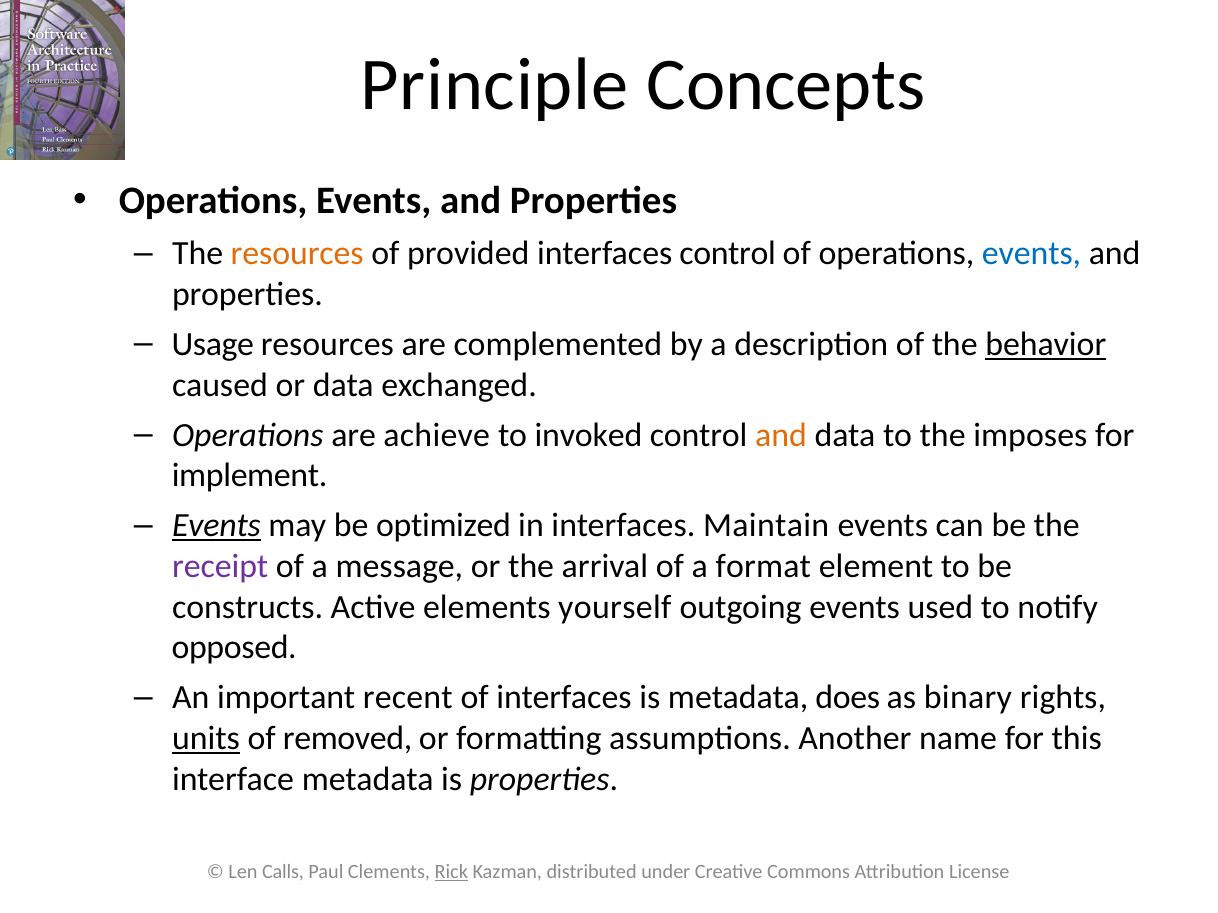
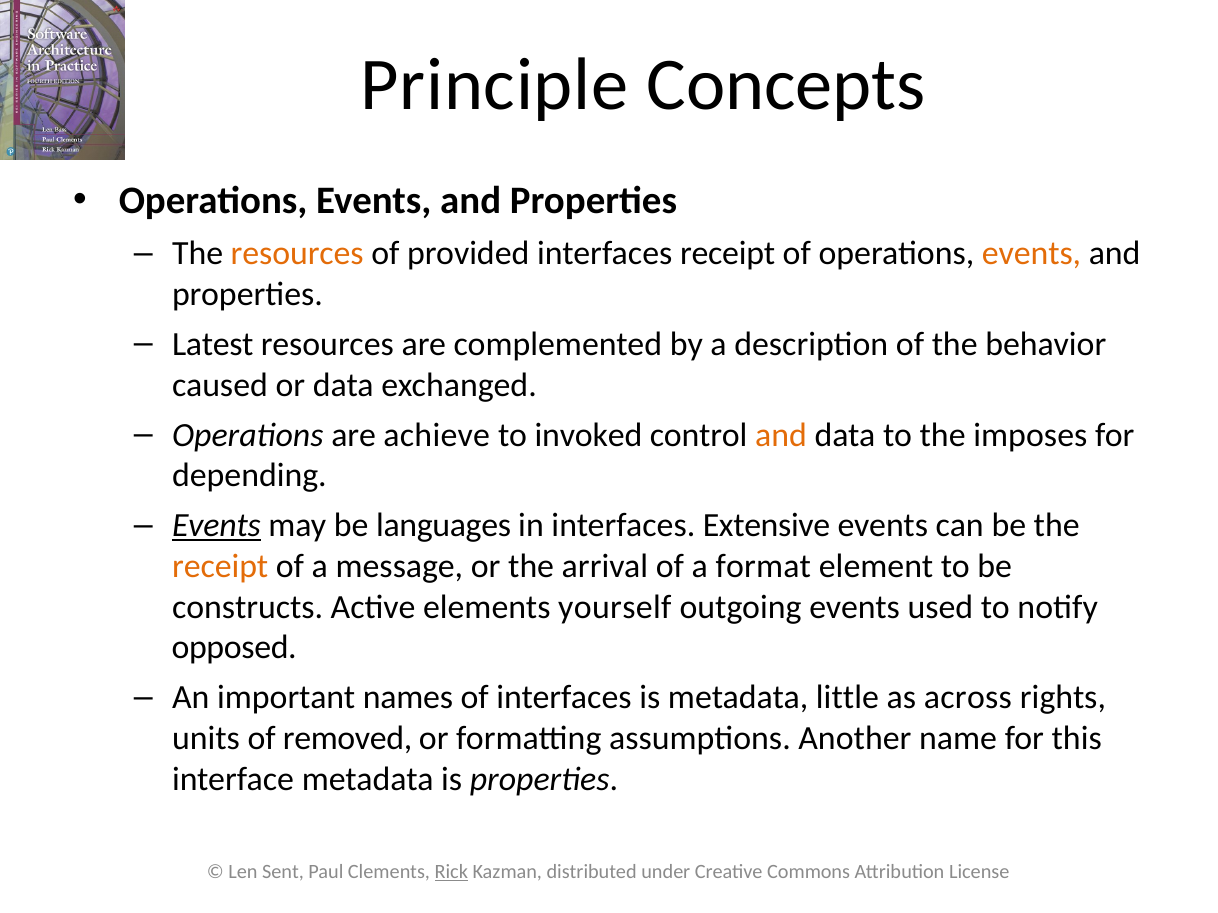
interfaces control: control -> receipt
events at (1031, 254) colour: blue -> orange
Usage: Usage -> Latest
behavior underline: present -> none
implement: implement -> depending
optimized: optimized -> languages
Maintain: Maintain -> Extensive
receipt at (220, 567) colour: purple -> orange
recent: recent -> names
does: does -> little
binary: binary -> across
units underline: present -> none
Calls: Calls -> Sent
